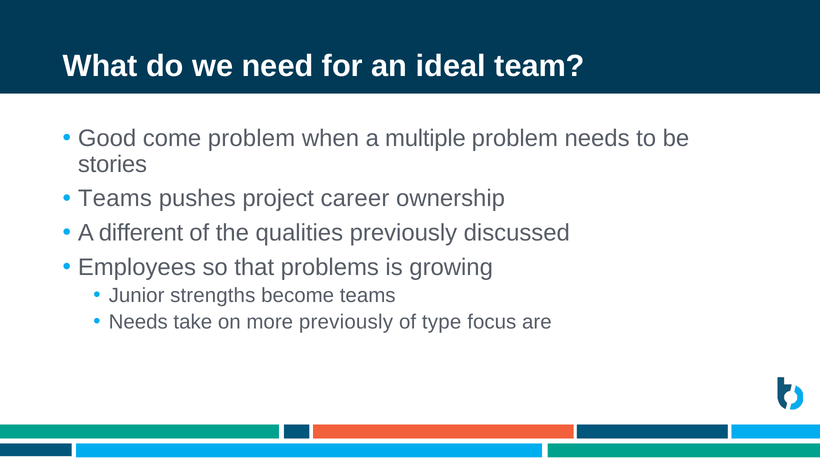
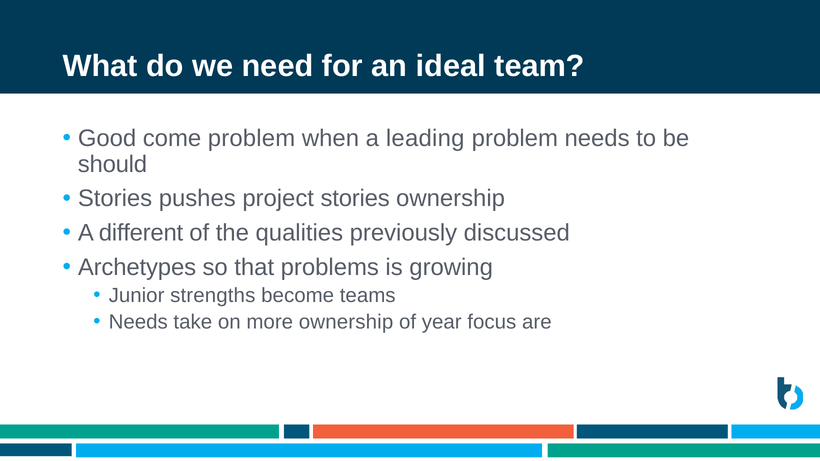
multiple: multiple -> leading
stories: stories -> should
Teams at (115, 199): Teams -> Stories
project career: career -> stories
Employees: Employees -> Archetypes
more previously: previously -> ownership
type: type -> year
